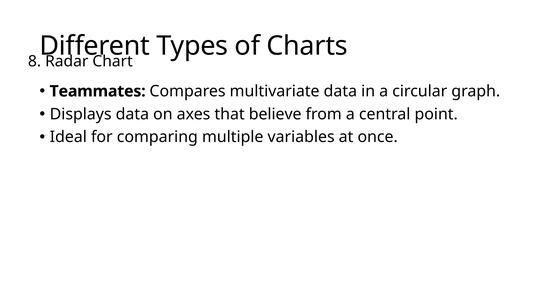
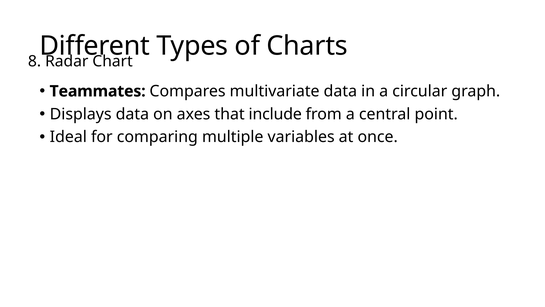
believe: believe -> include
